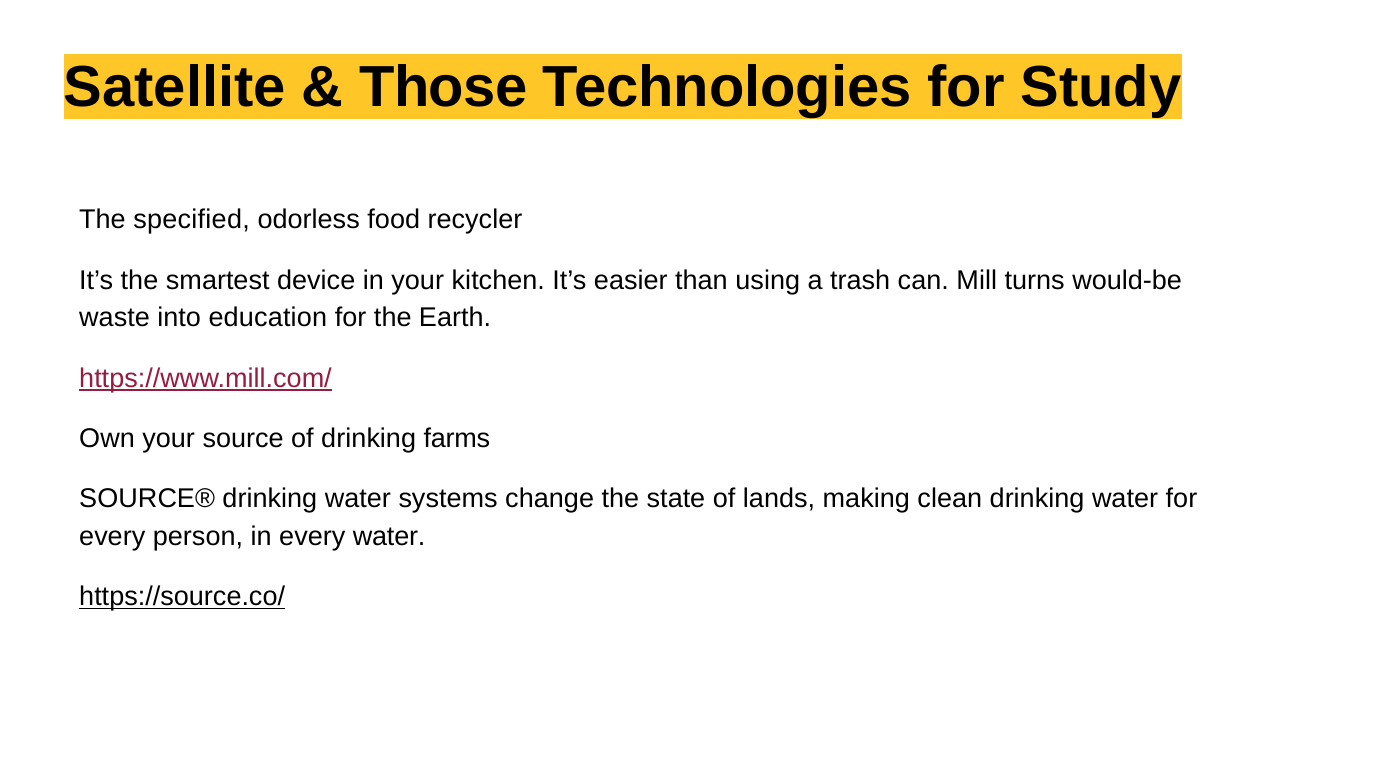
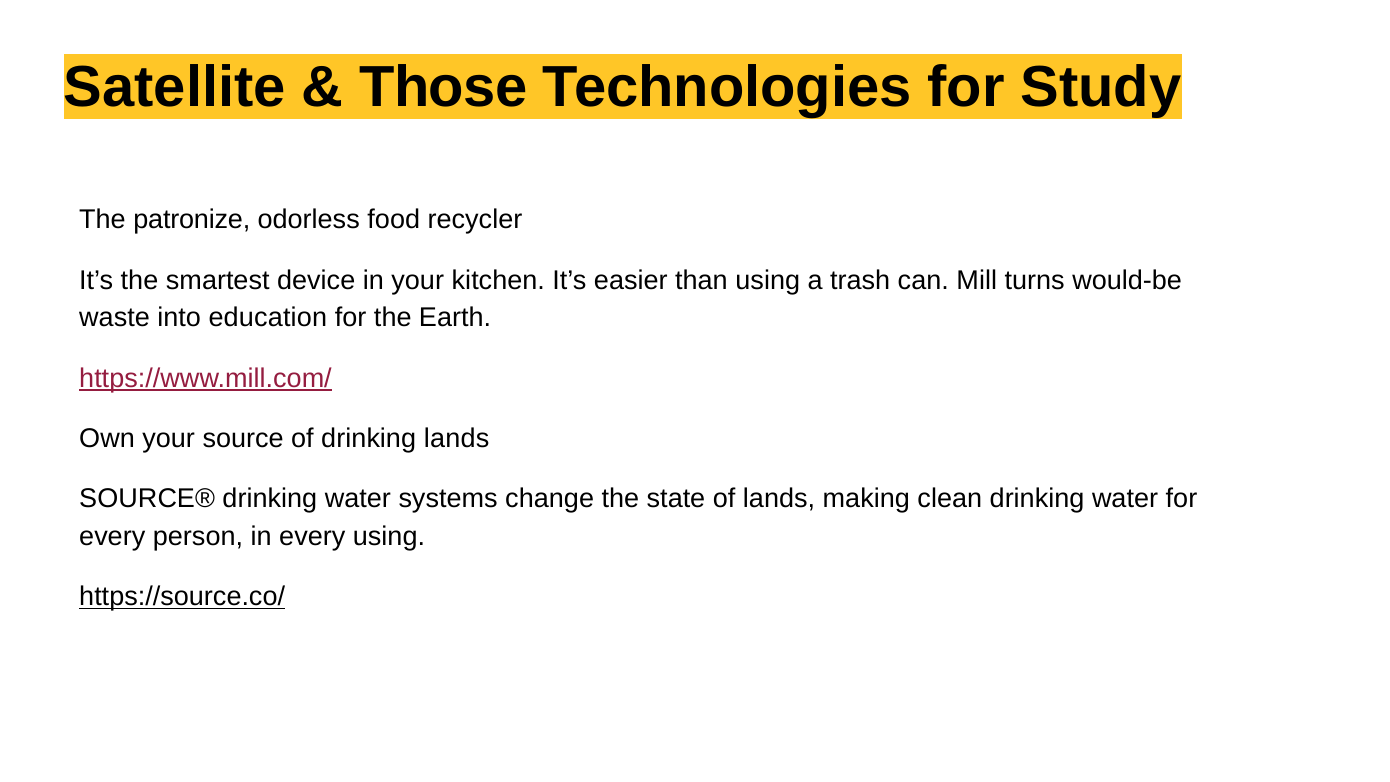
specified: specified -> patronize
drinking farms: farms -> lands
every water: water -> using
